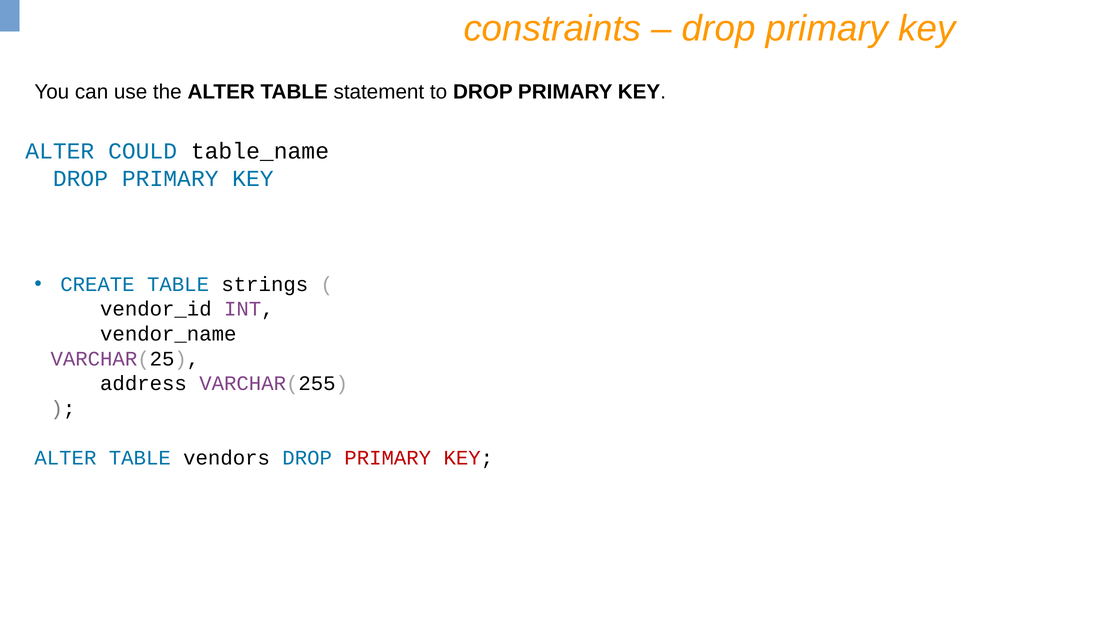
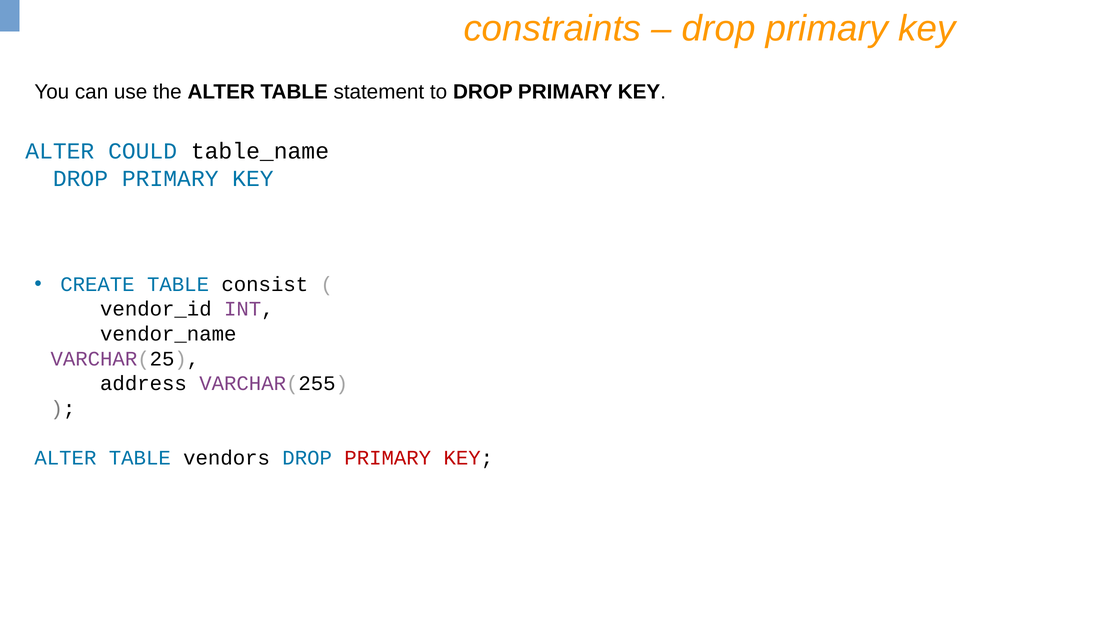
strings: strings -> consist
